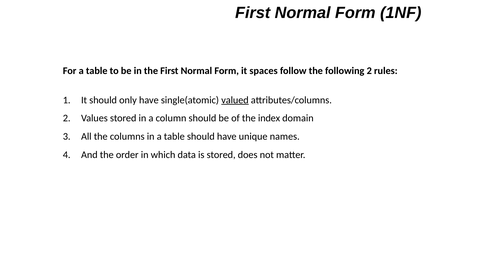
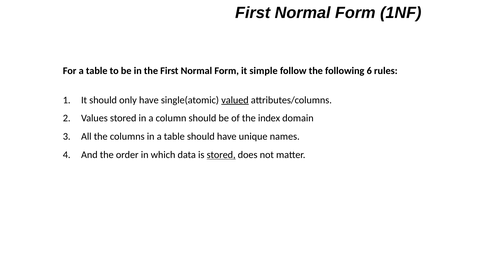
spaces: spaces -> simple
following 2: 2 -> 6
stored at (221, 154) underline: none -> present
